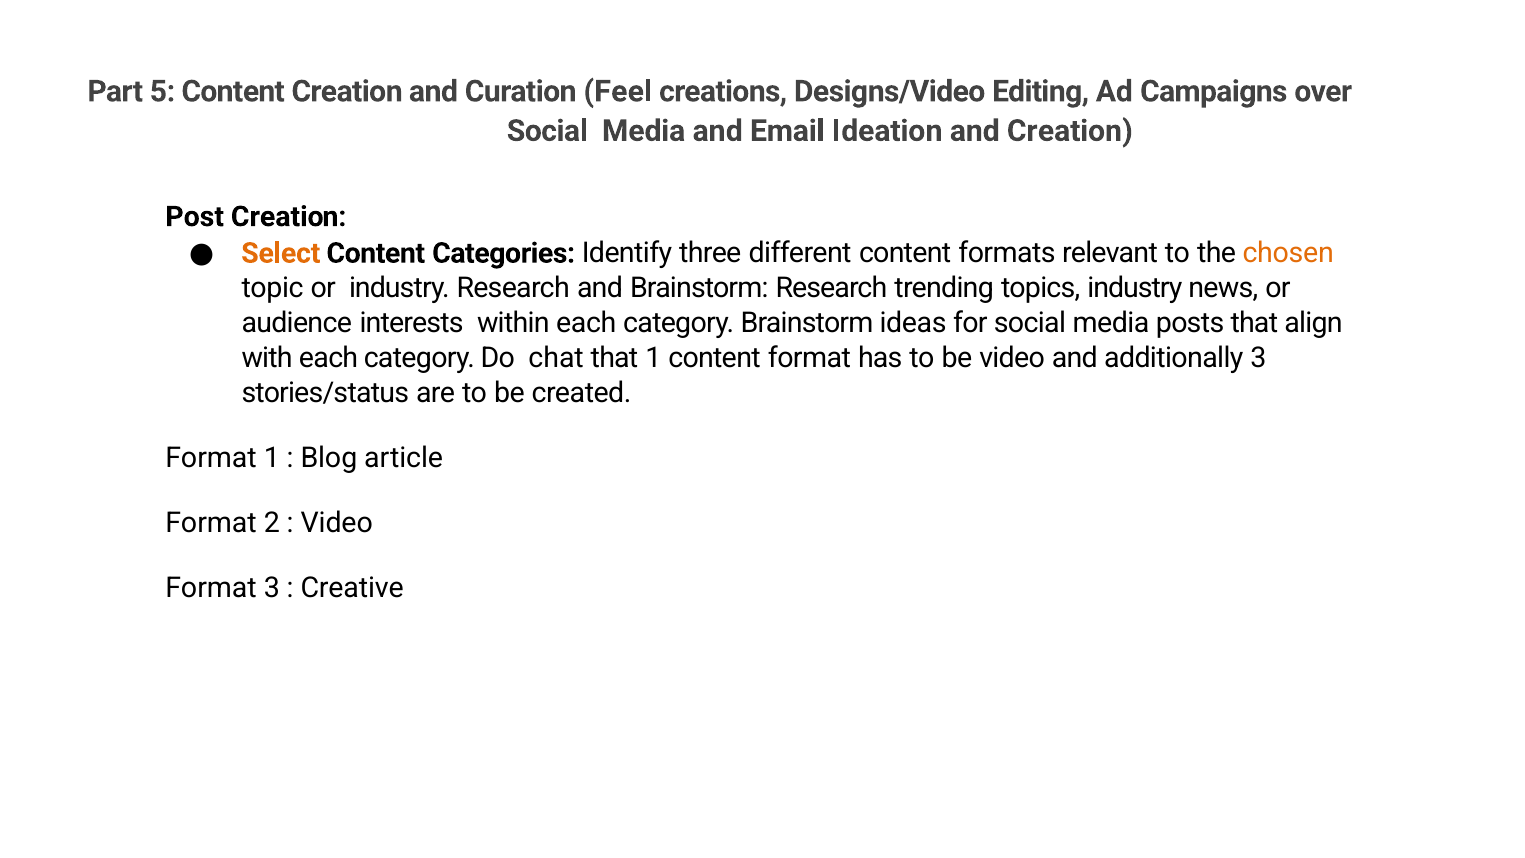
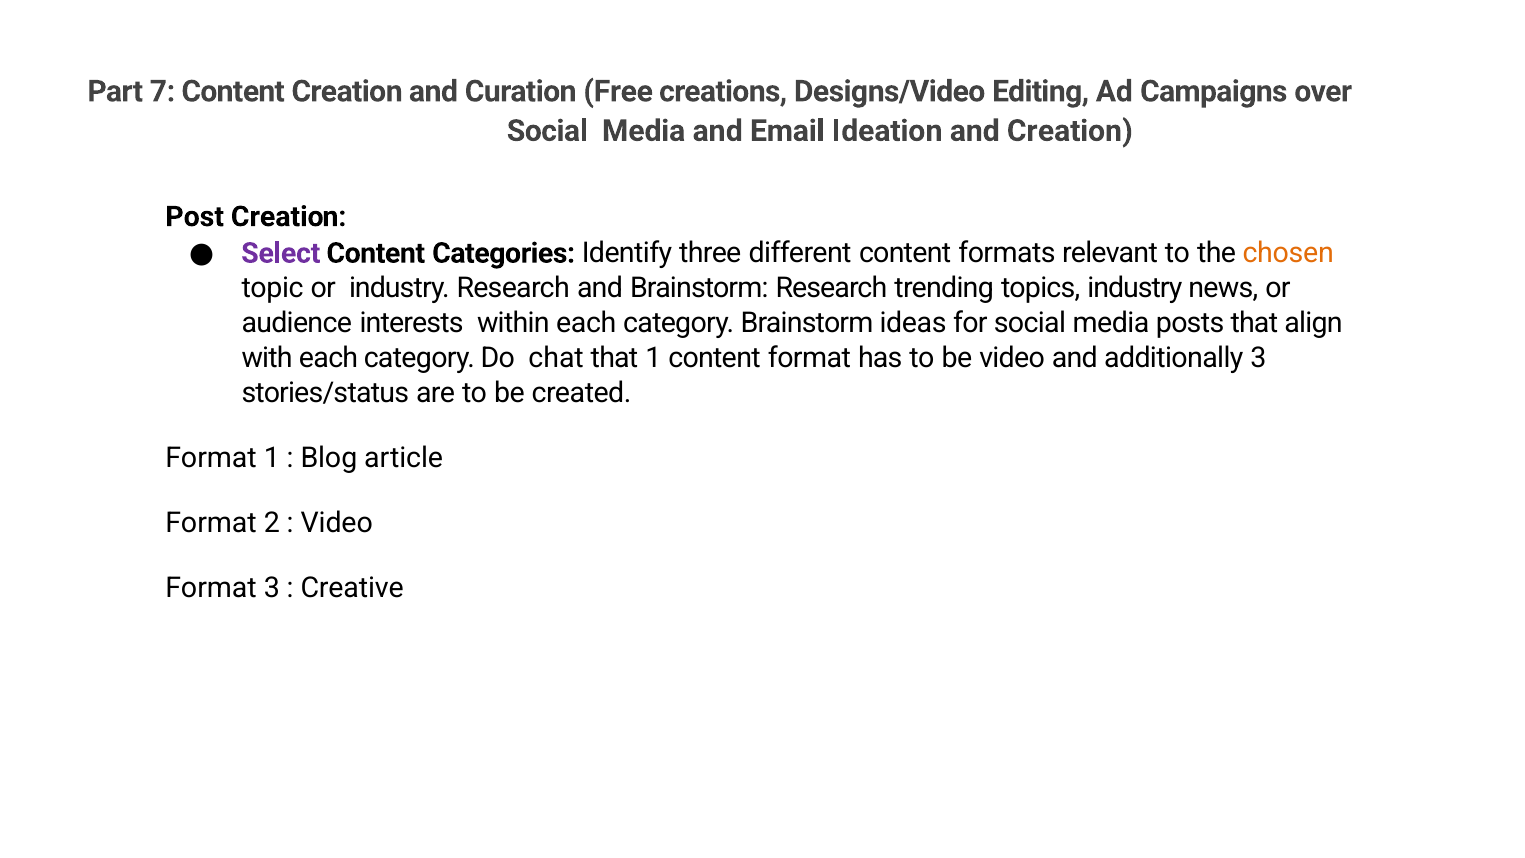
5: 5 -> 7
Feel: Feel -> Free
Select colour: orange -> purple
